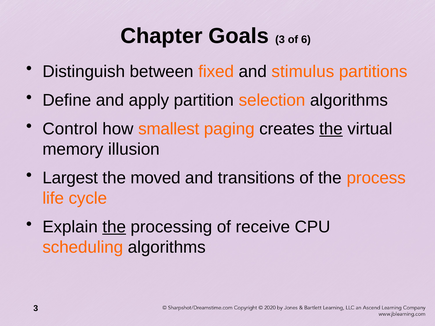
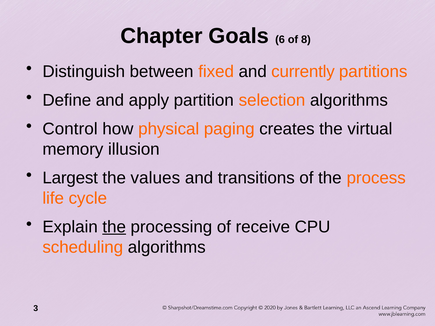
Goals 3: 3 -> 6
6: 6 -> 8
stimulus: stimulus -> currently
smallest: smallest -> physical
the at (331, 129) underline: present -> none
moved: moved -> values
